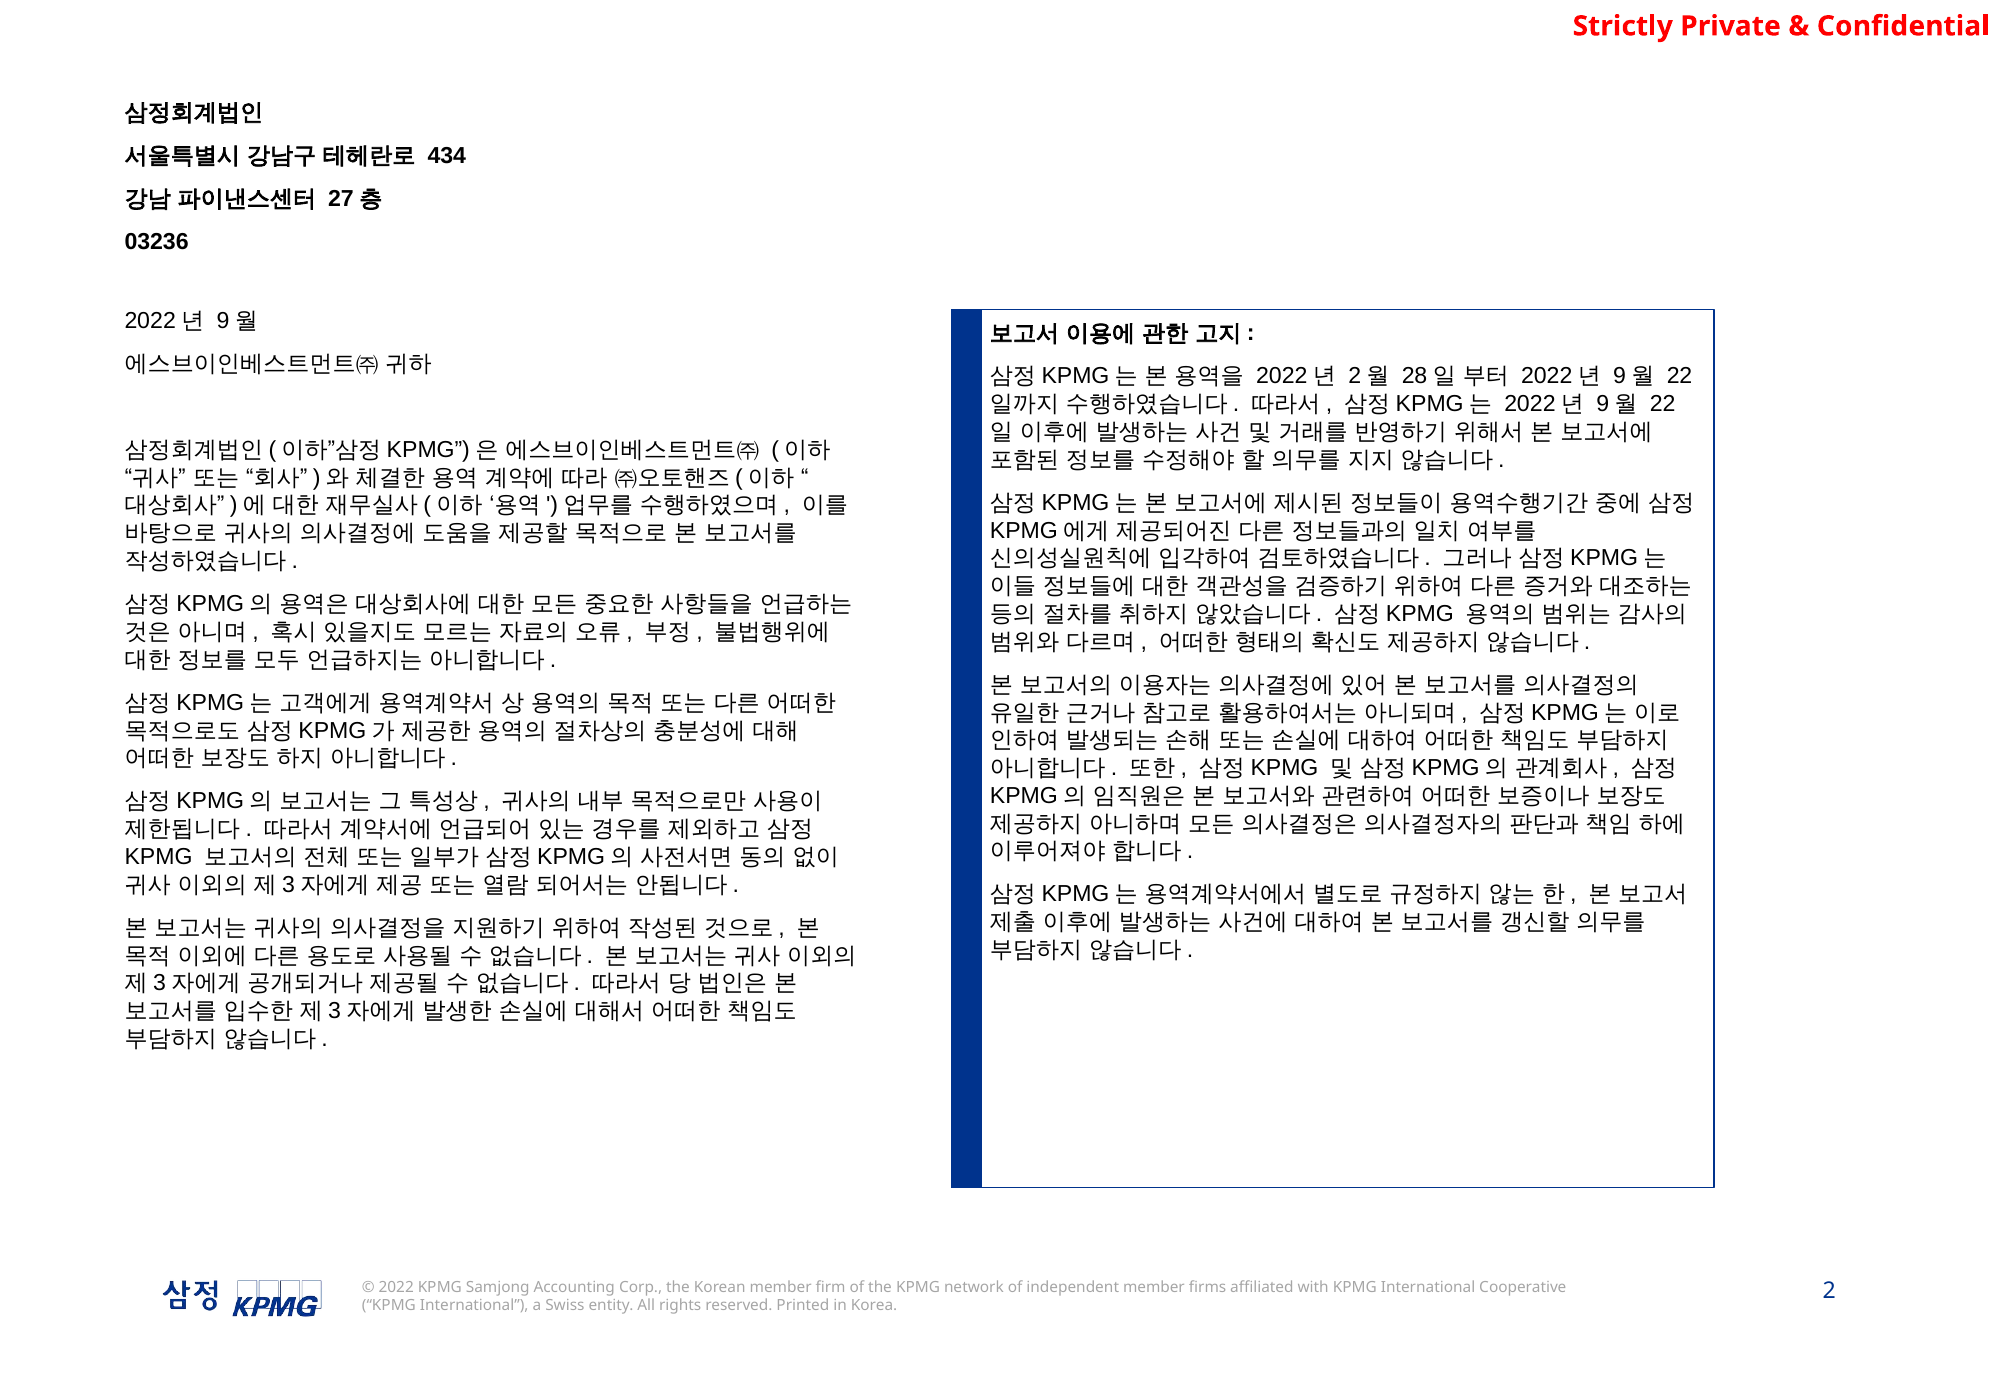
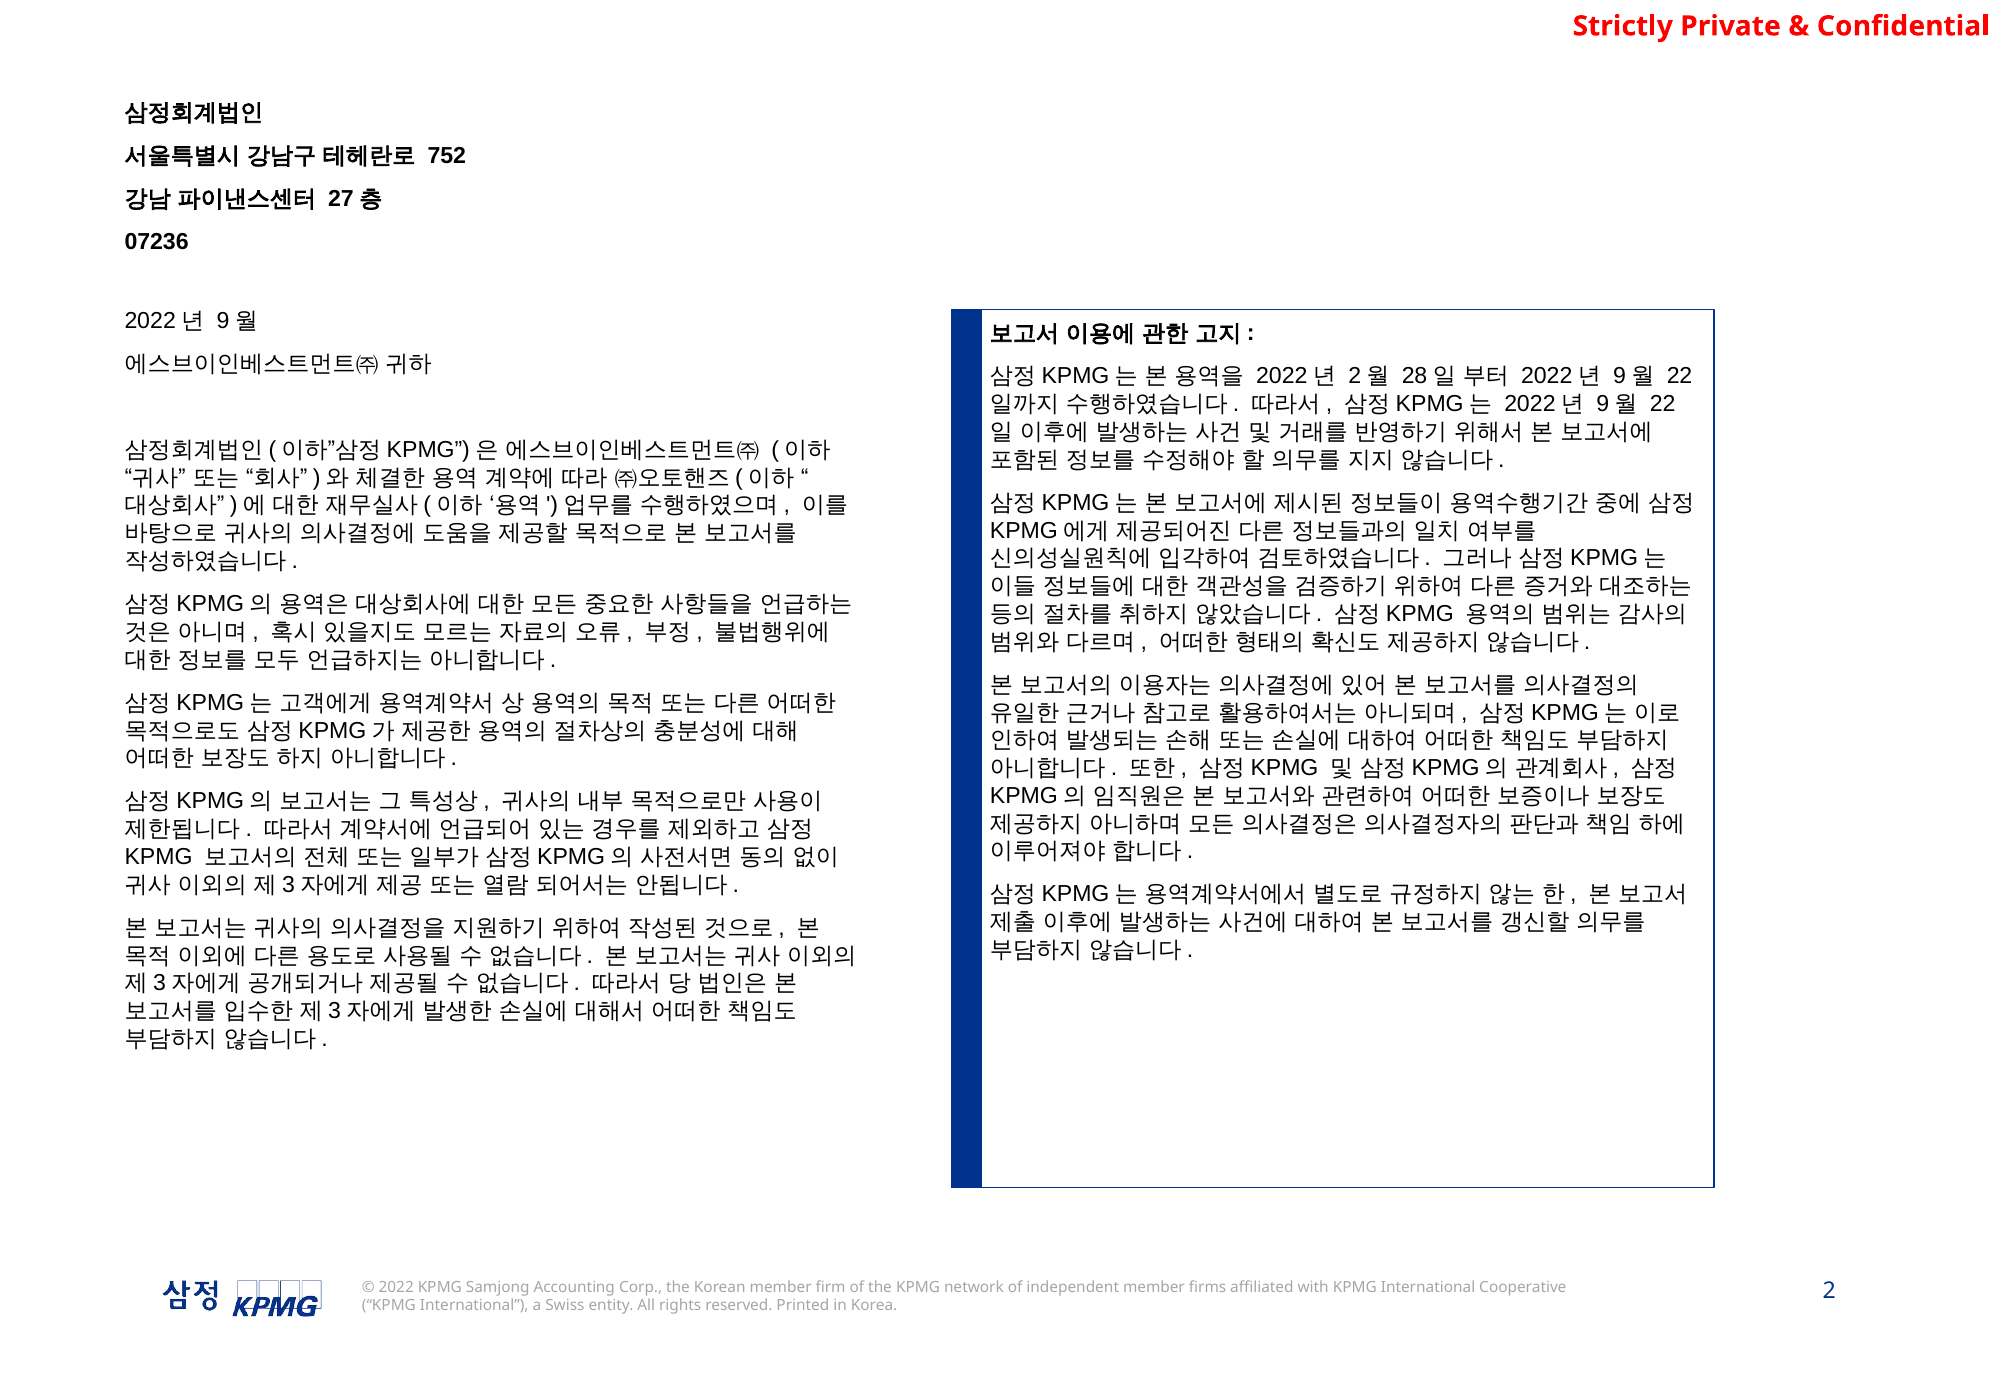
434: 434 -> 752
03236: 03236 -> 07236
